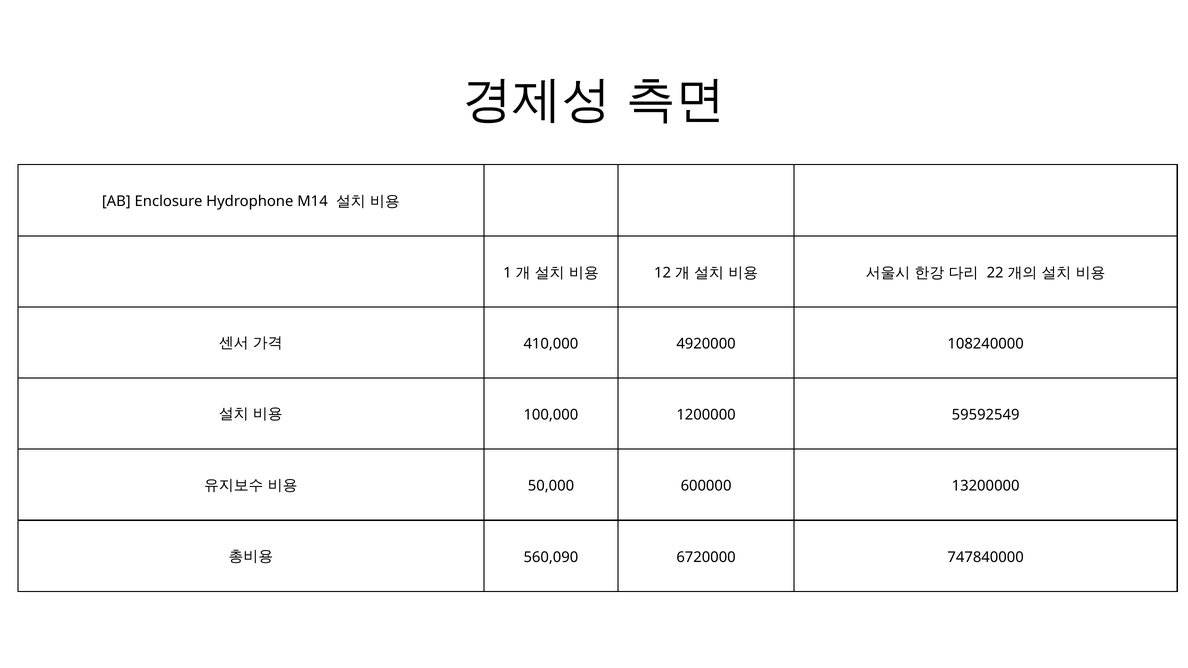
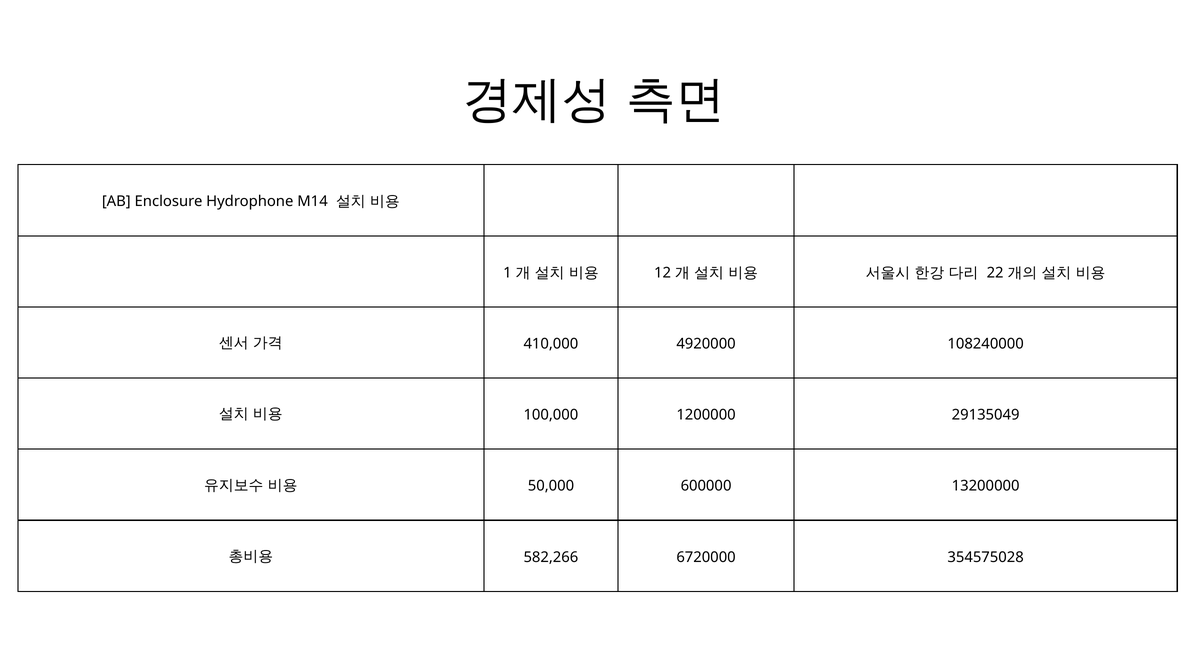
59592549: 59592549 -> 29135049
560,090: 560,090 -> 582,266
747840000: 747840000 -> 354575028
